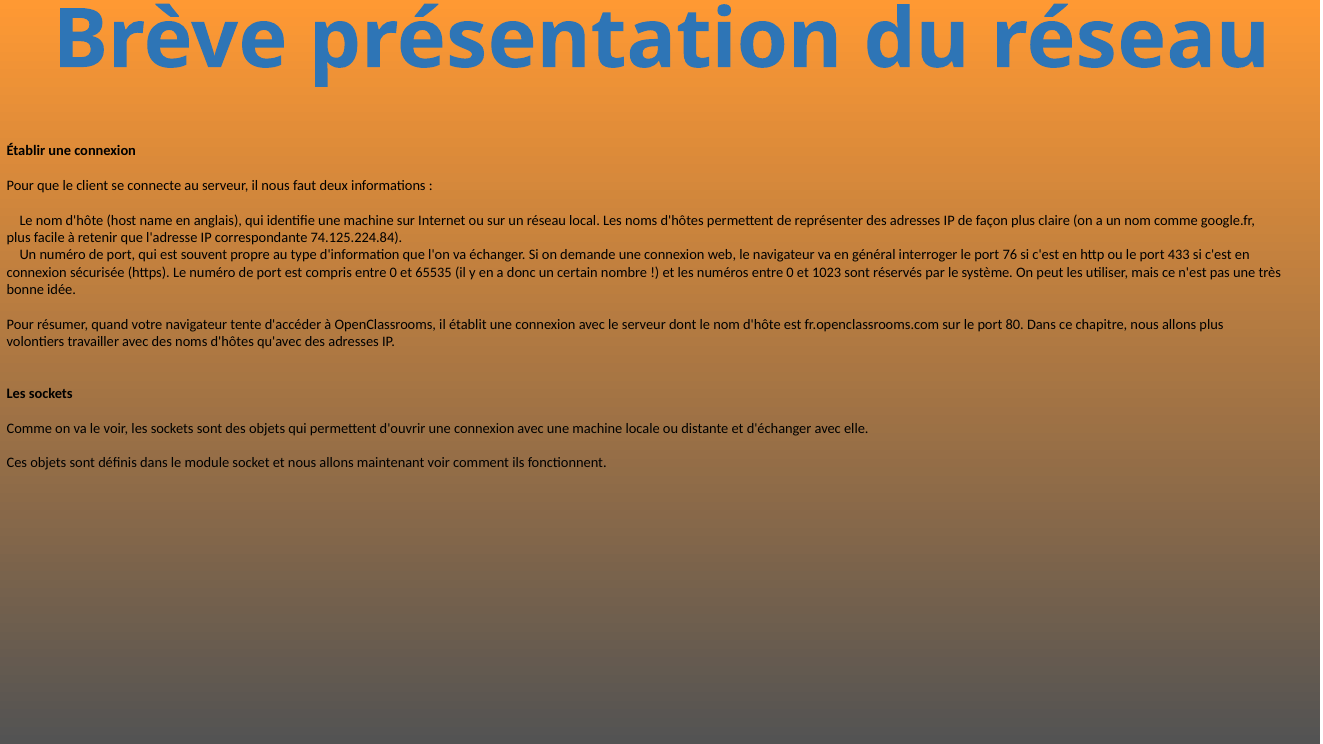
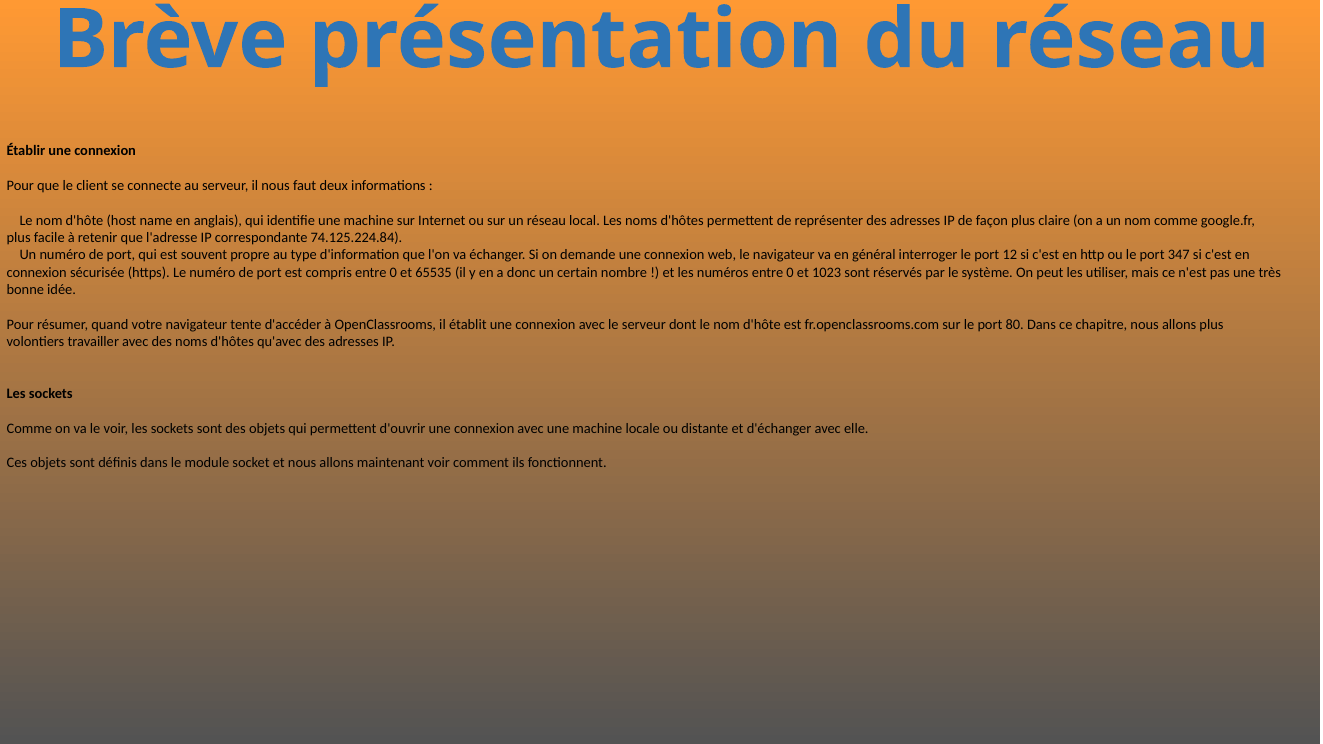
76: 76 -> 12
433: 433 -> 347
